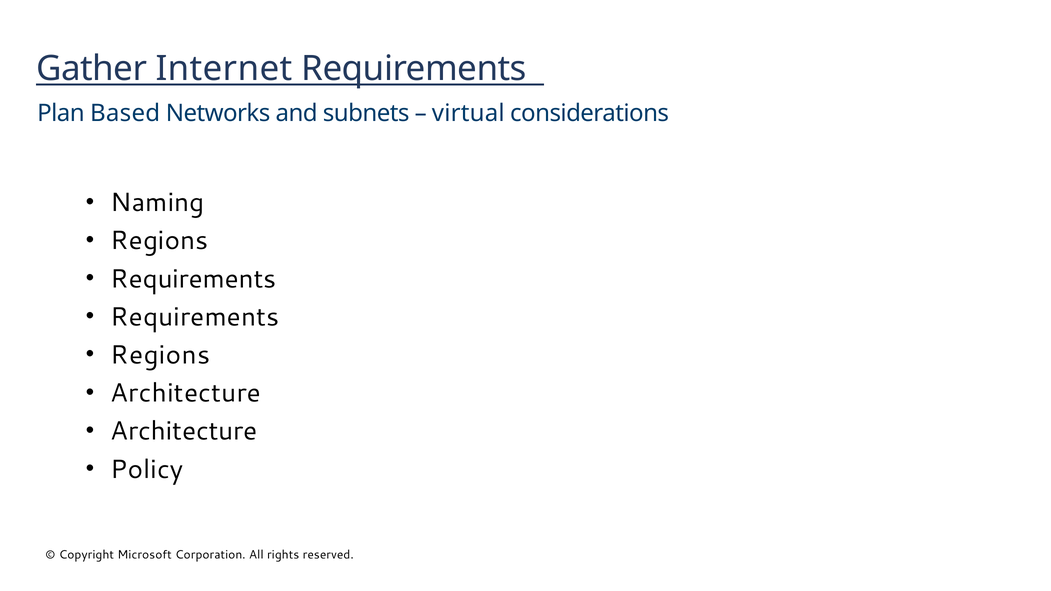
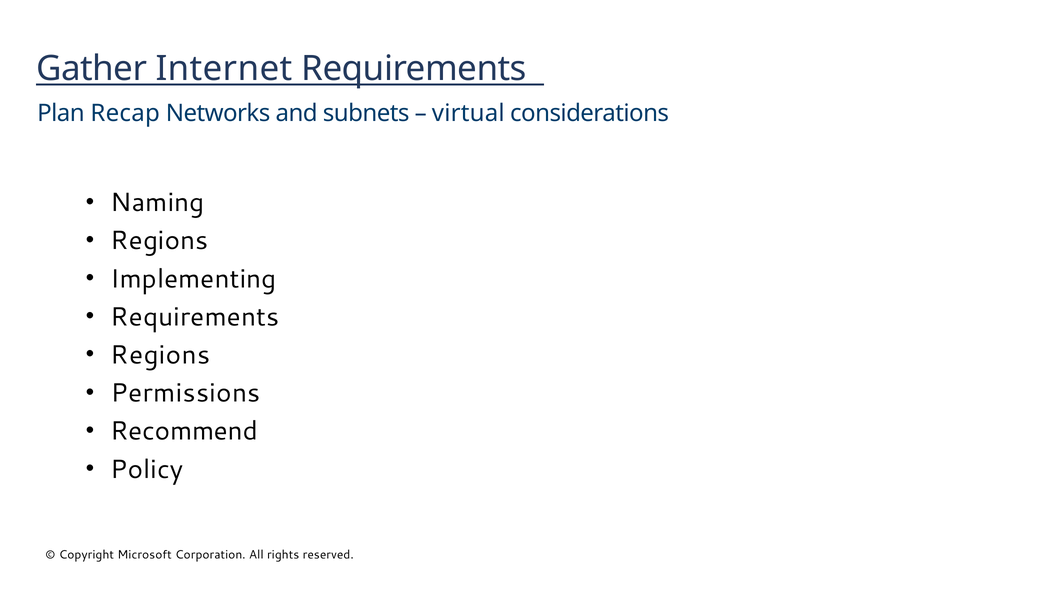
Based: Based -> Recap
Requirements at (193, 279): Requirements -> Implementing
Architecture at (186, 393): Architecture -> Permissions
Architecture at (184, 431): Architecture -> Recommend
